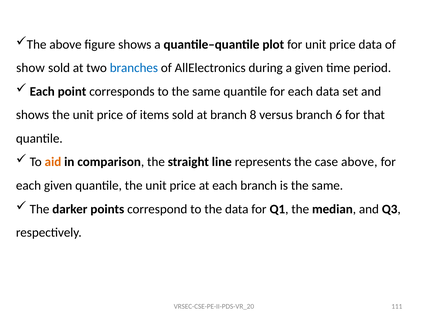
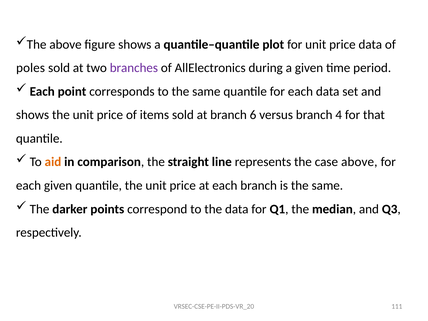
show: show -> poles
branches colour: blue -> purple
8: 8 -> 6
6: 6 -> 4
